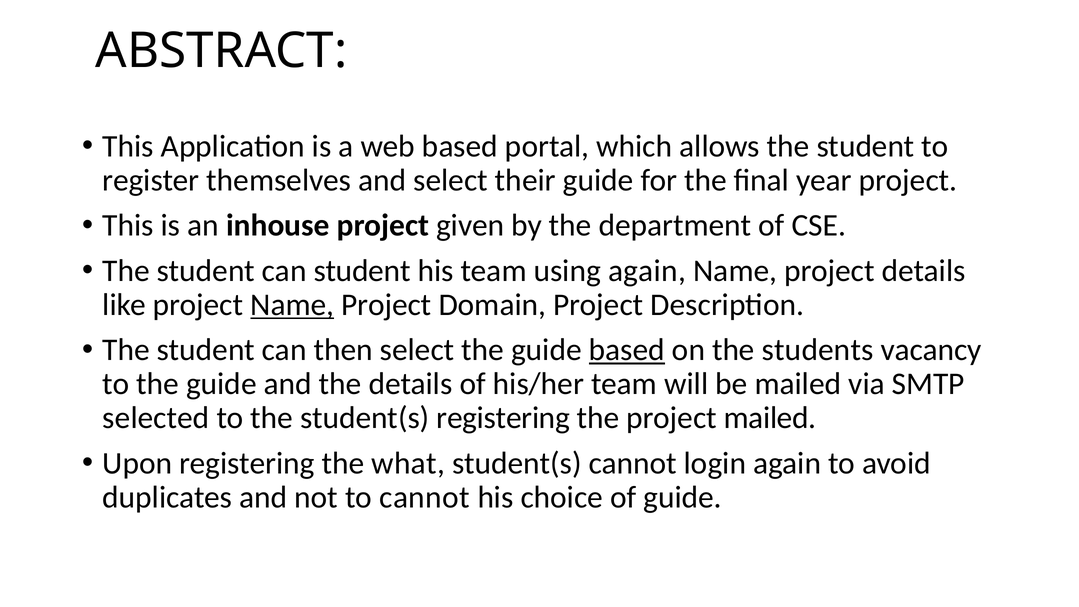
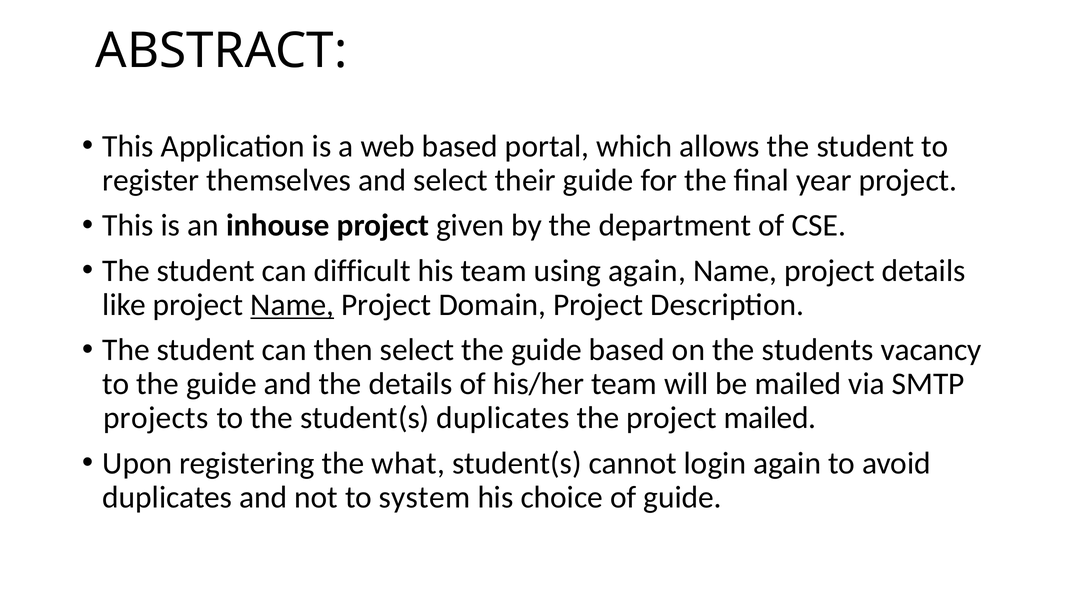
can student: student -> difficult
based at (627, 350) underline: present -> none
selected: selected -> projects
student(s registering: registering -> duplicates
to cannot: cannot -> system
